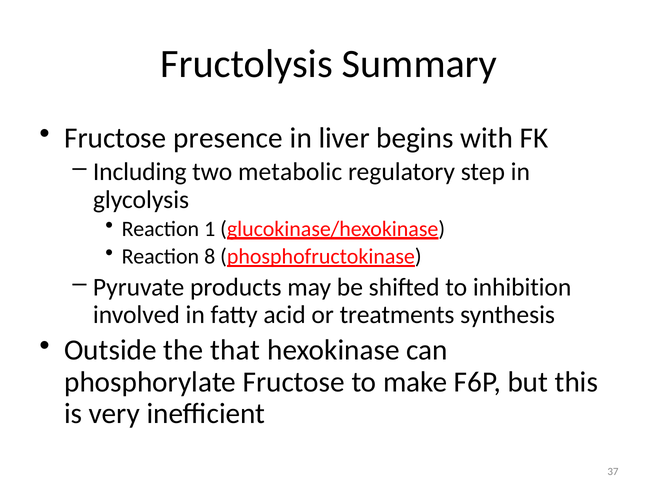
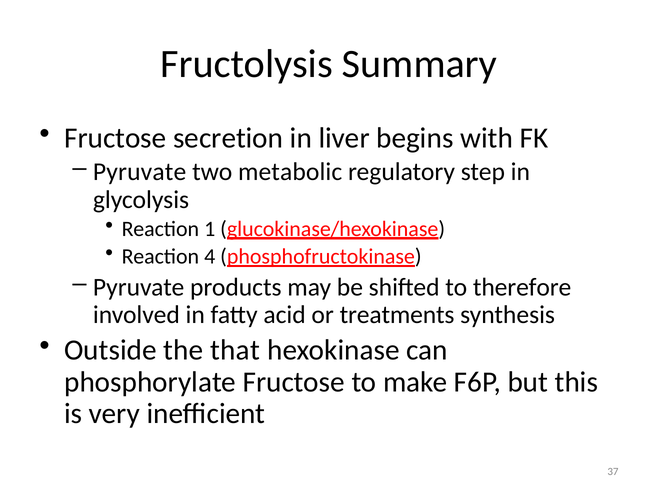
presence: presence -> secretion
Including at (140, 172): Including -> Pyruvate
8: 8 -> 4
inhibition: inhibition -> therefore
